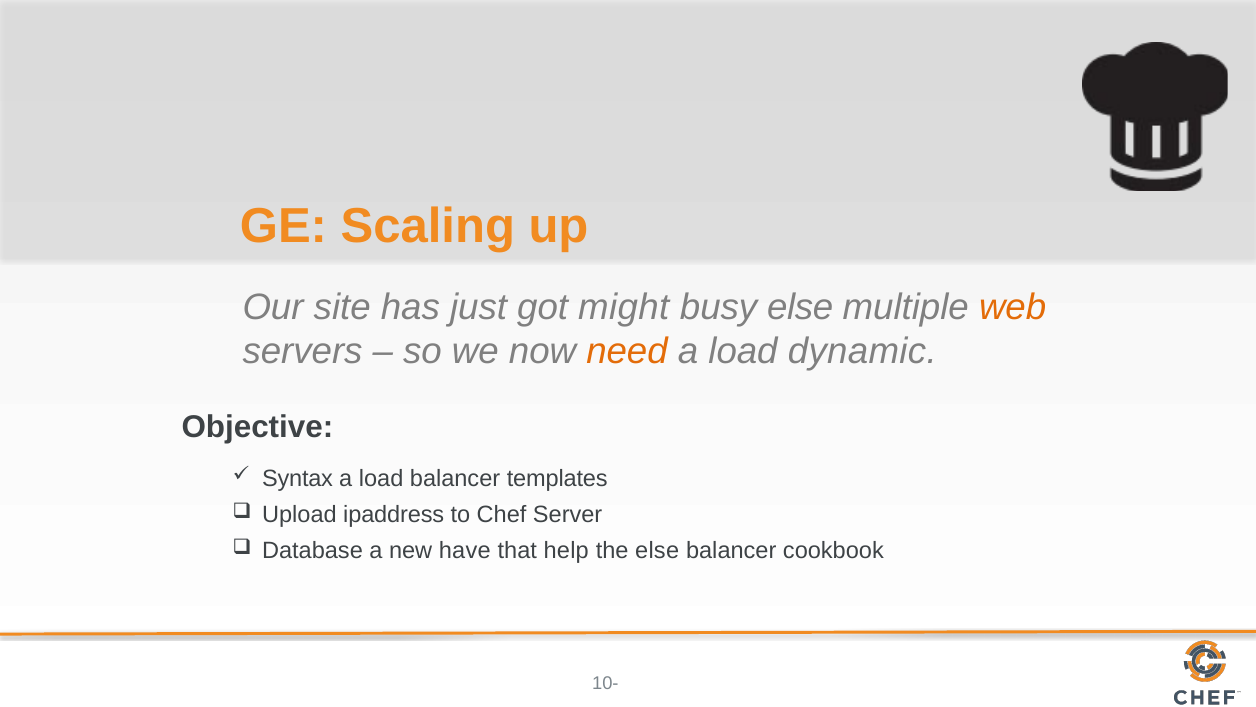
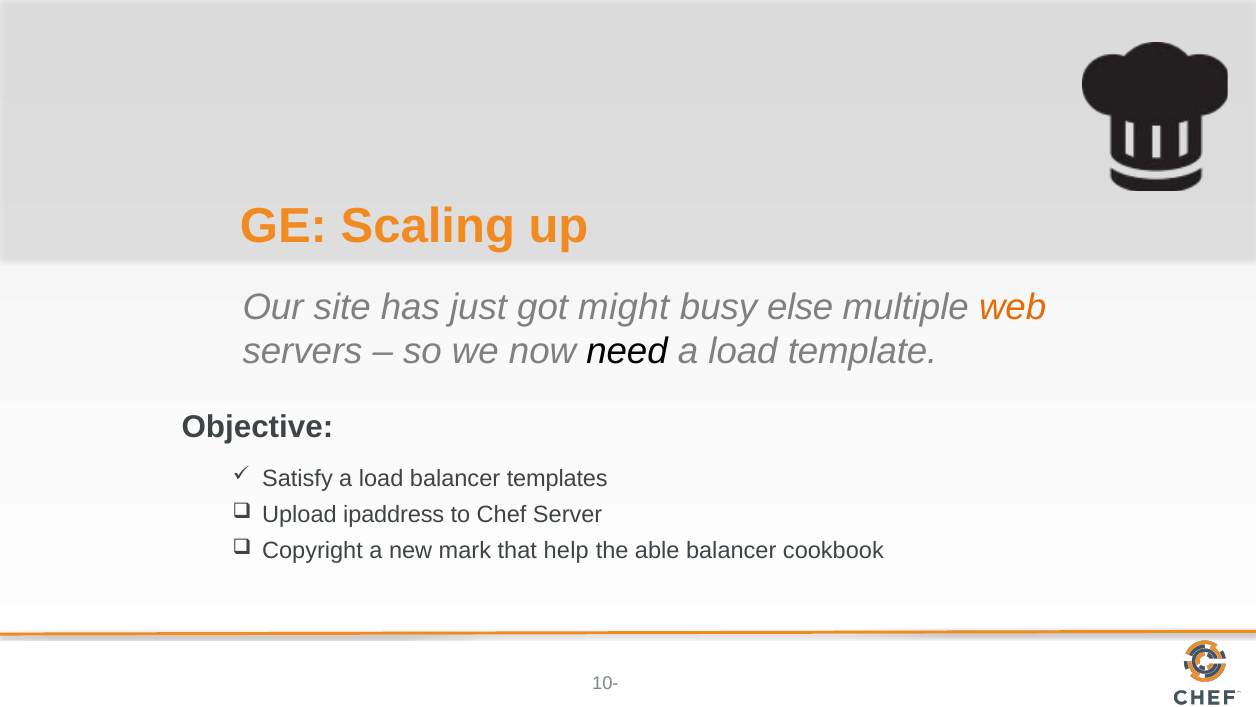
need colour: orange -> black
dynamic: dynamic -> template
Syntax: Syntax -> Satisfy
Database: Database -> Copyright
have: have -> mark
the else: else -> able
